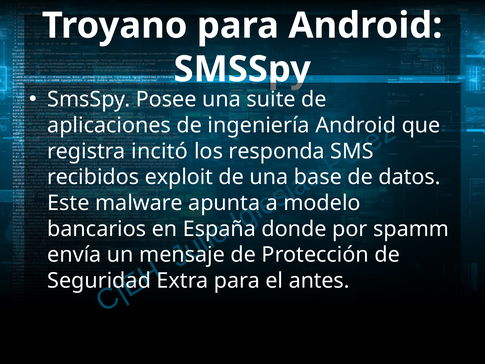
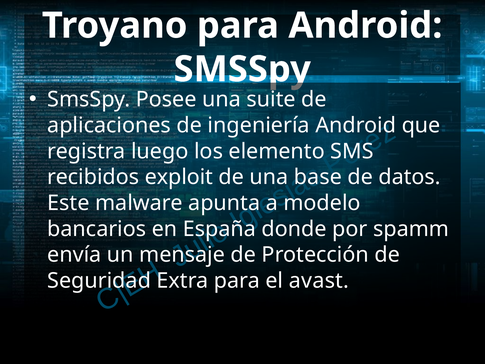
incitó: incitó -> luego
responda: responda -> elemento
antes: antes -> avast
